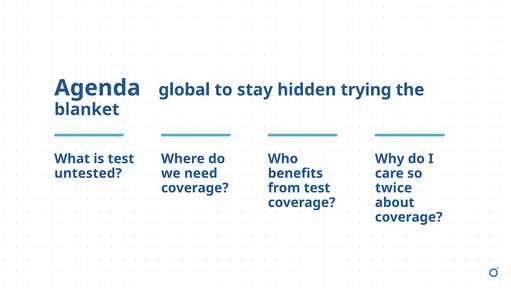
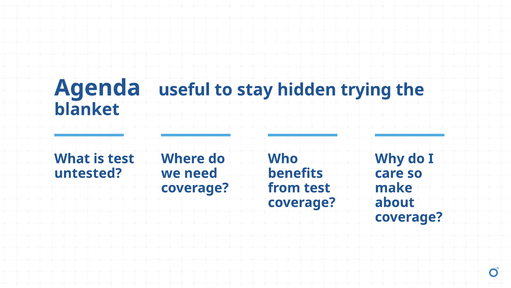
global: global -> useful
twice: twice -> make
